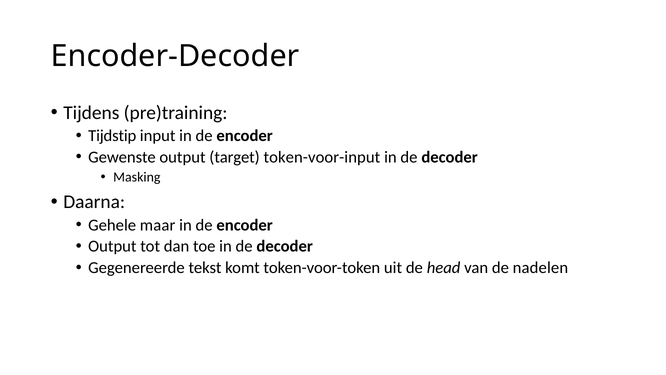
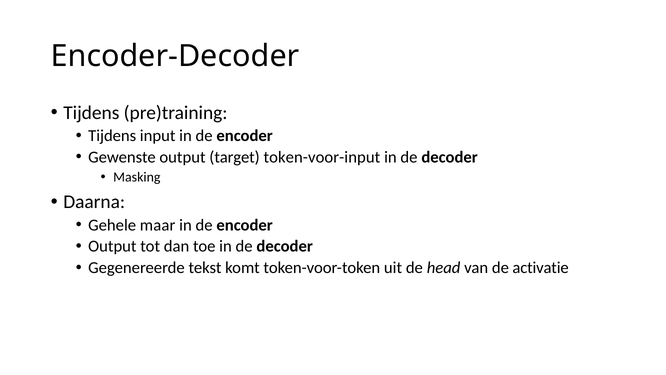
Tijdstip at (112, 136): Tijdstip -> Tijdens
nadelen: nadelen -> activatie
